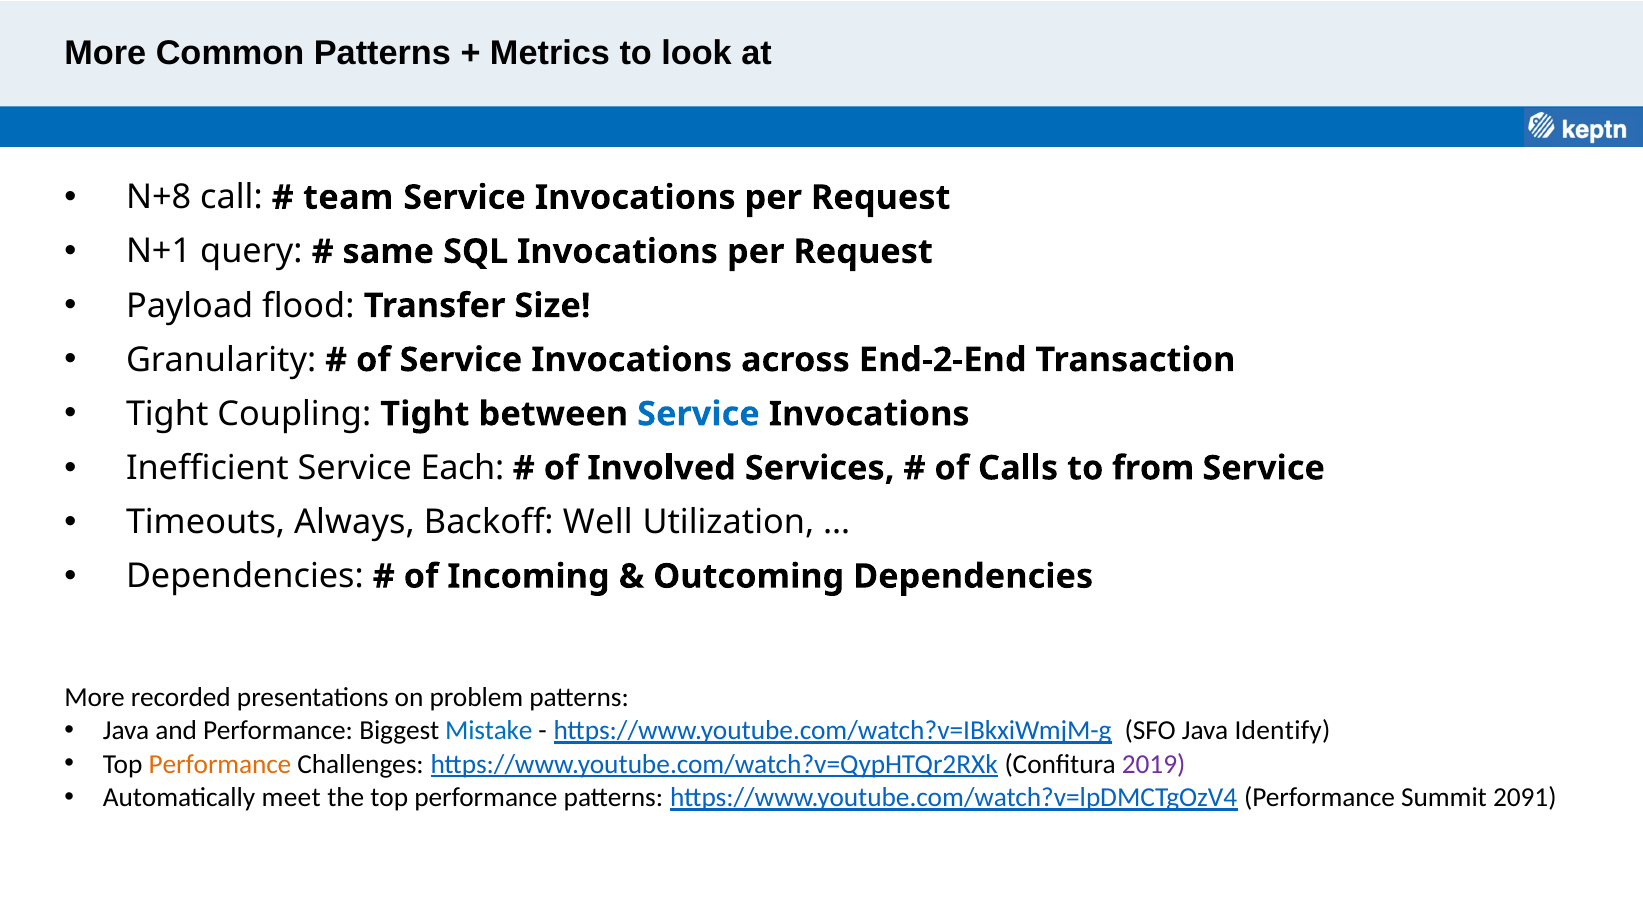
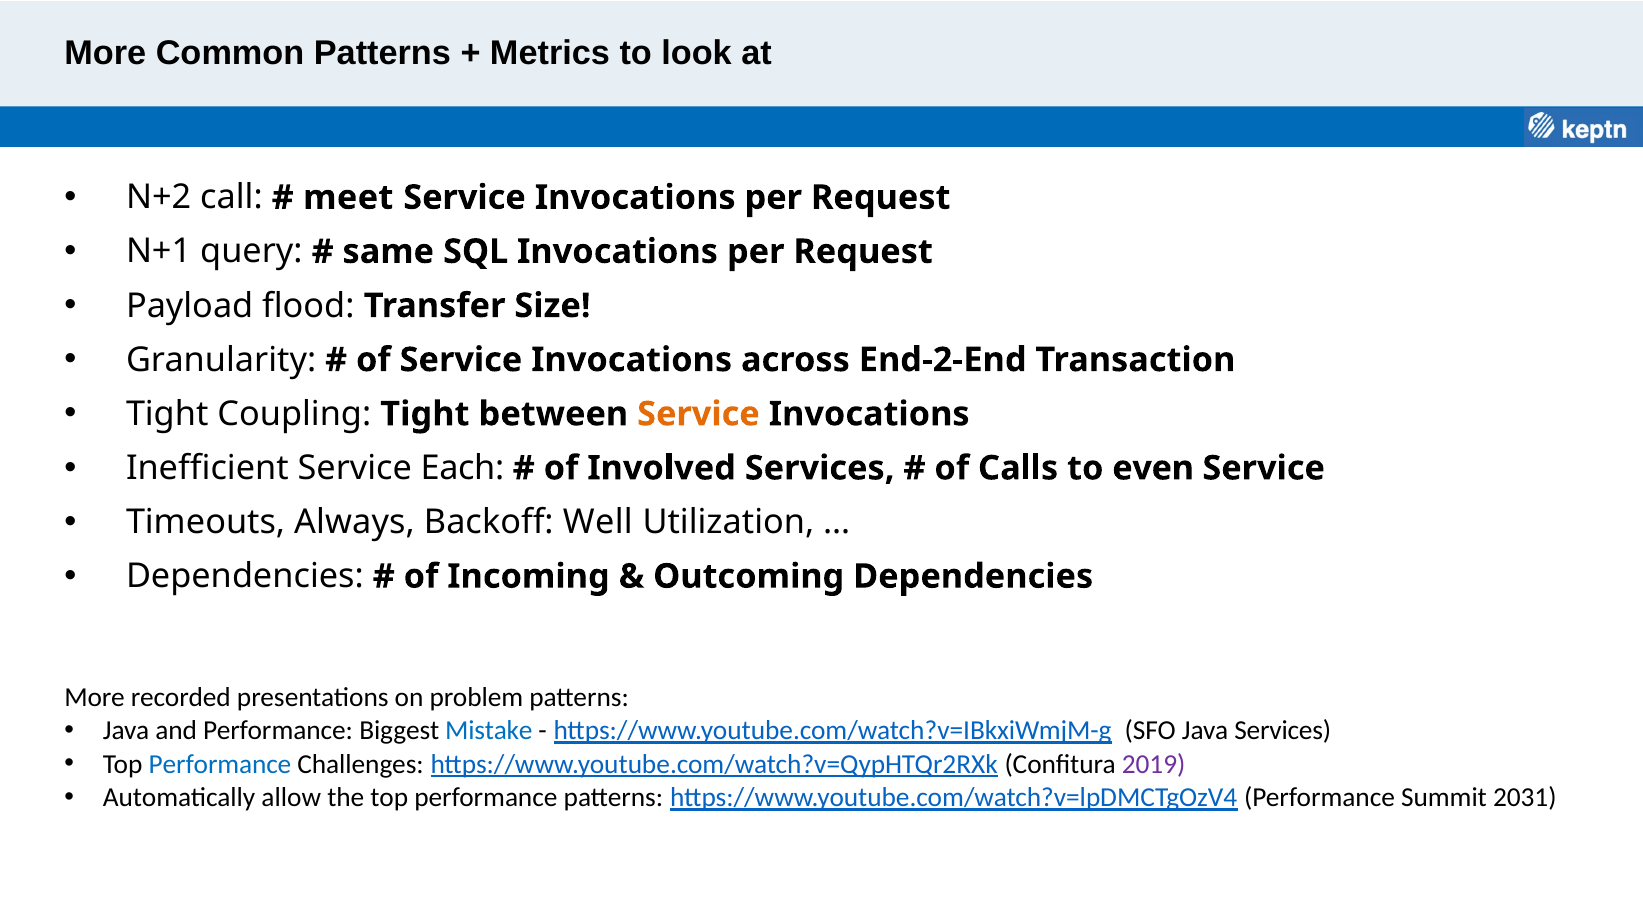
N+8: N+8 -> N+2
team: team -> meet
Service at (698, 414) colour: blue -> orange
from: from -> even
Java Identify: Identify -> Services
Performance at (220, 764) colour: orange -> blue
meet: meet -> allow
2091: 2091 -> 2031
